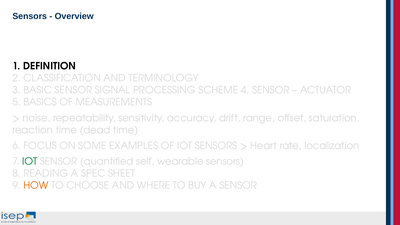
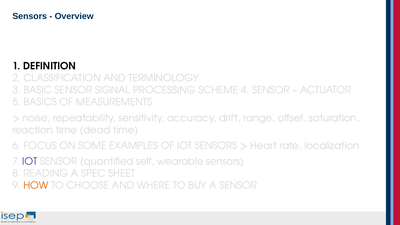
IOT at (30, 162) colour: green -> purple
